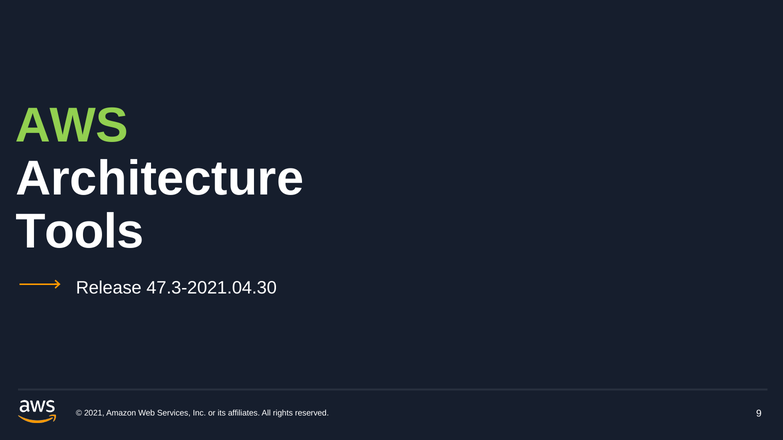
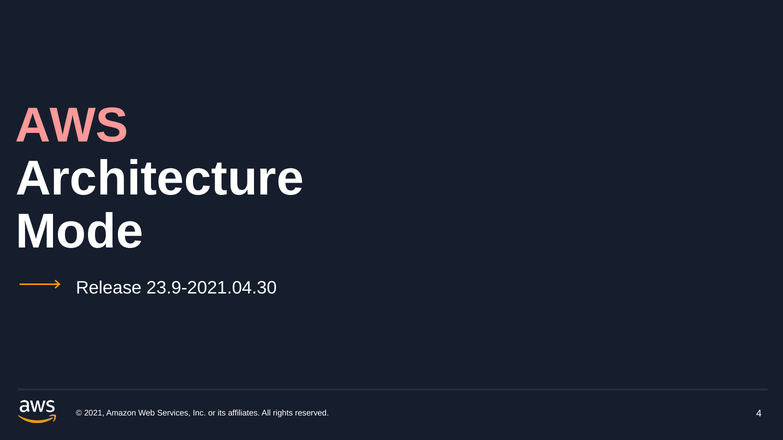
AWS colour: light green -> pink
Tools: Tools -> Mode
47.3-2021.04.30: 47.3-2021.04.30 -> 23.9-2021.04.30
9: 9 -> 4
